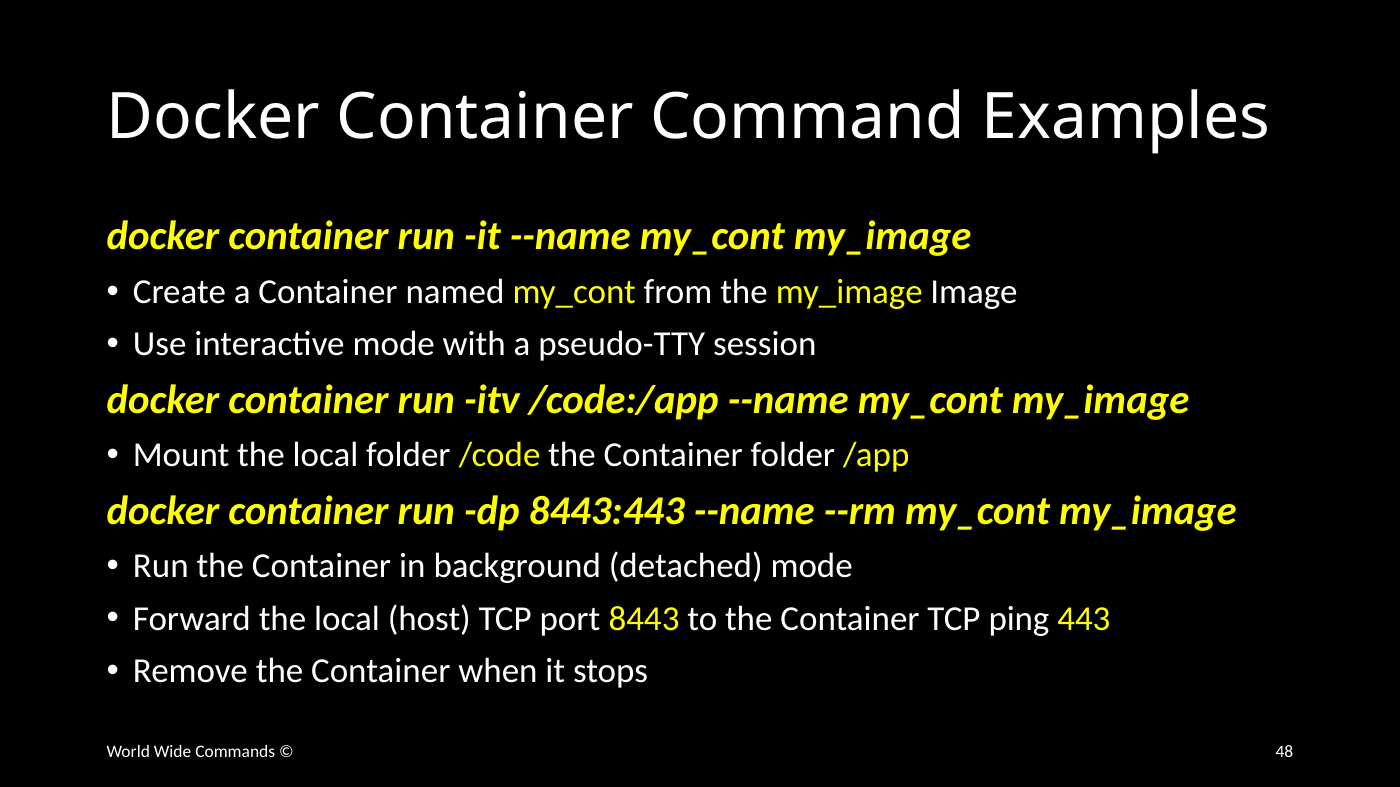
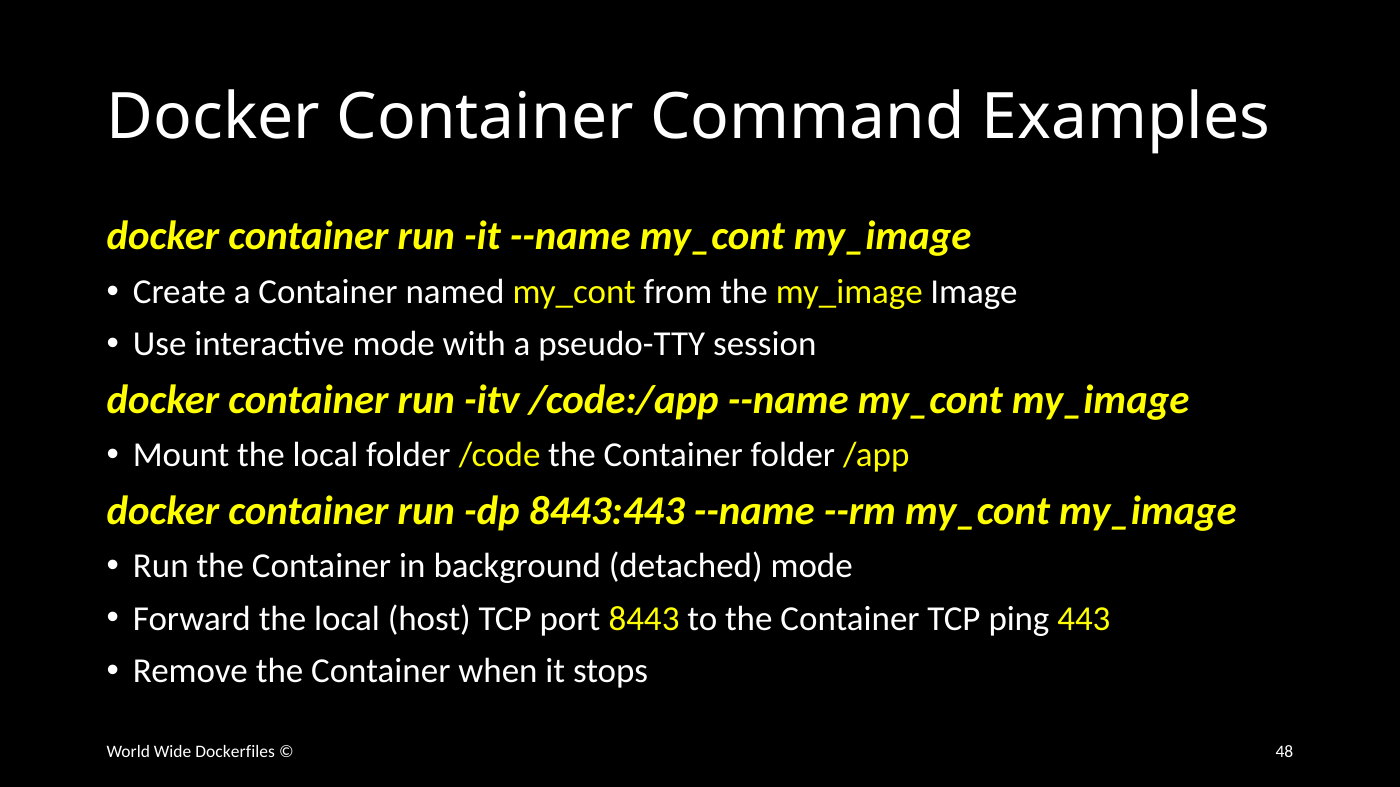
Commands: Commands -> Dockerfiles
